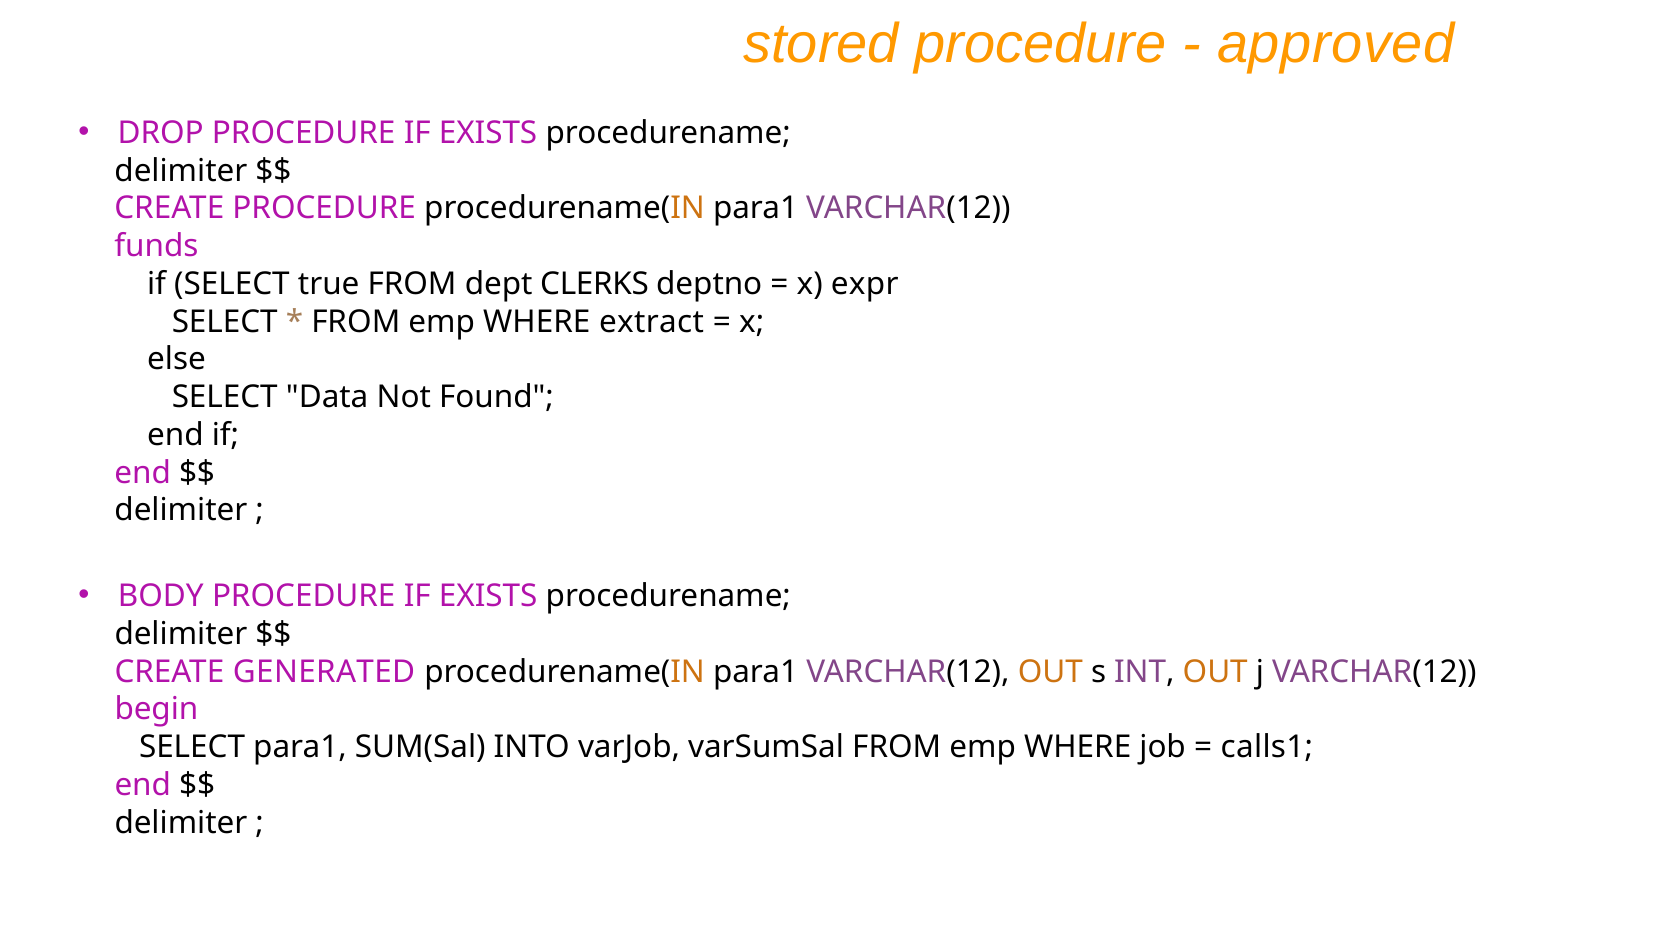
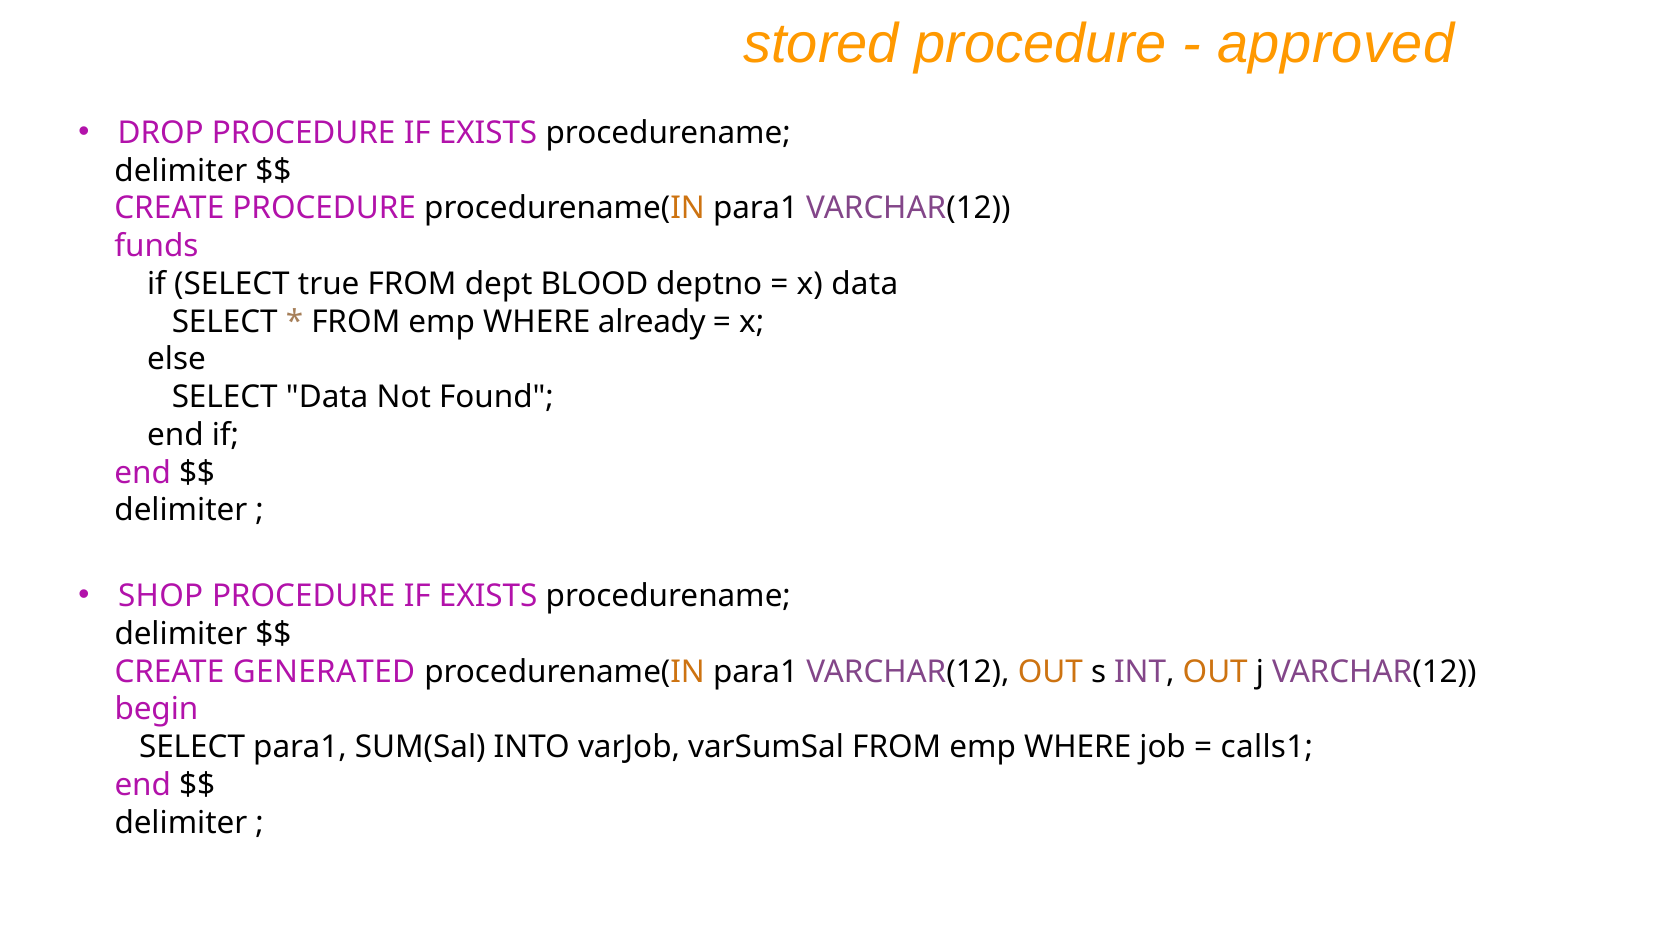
CLERKS: CLERKS -> BLOOD
x expr: expr -> data
extract: extract -> already
BODY: BODY -> SHOP
